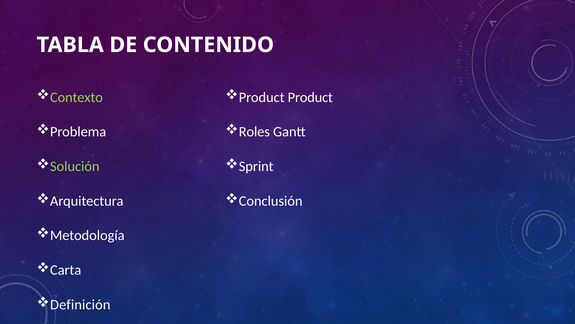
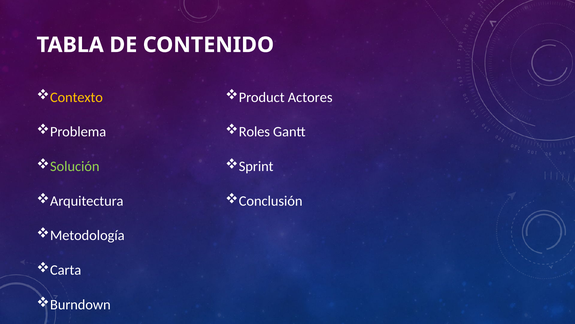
Contexto colour: light green -> yellow
Product Product: Product -> Actores
Definición: Definición -> Burndown
